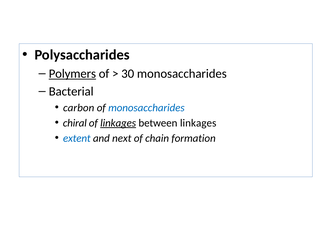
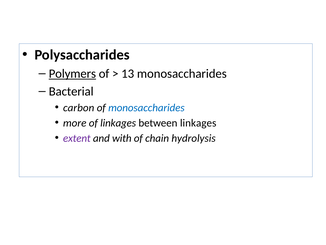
30: 30 -> 13
chiral: chiral -> more
linkages at (118, 123) underline: present -> none
extent colour: blue -> purple
next: next -> with
formation: formation -> hydrolysis
